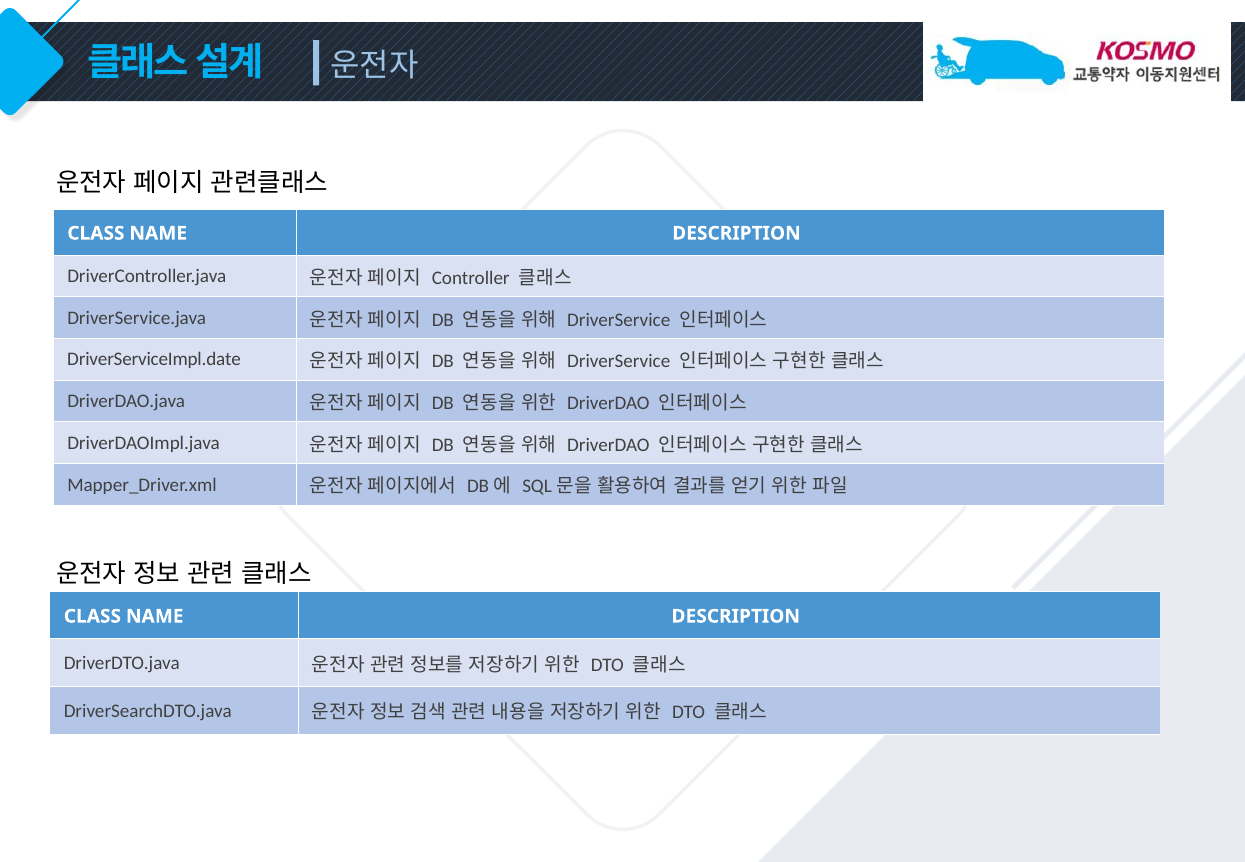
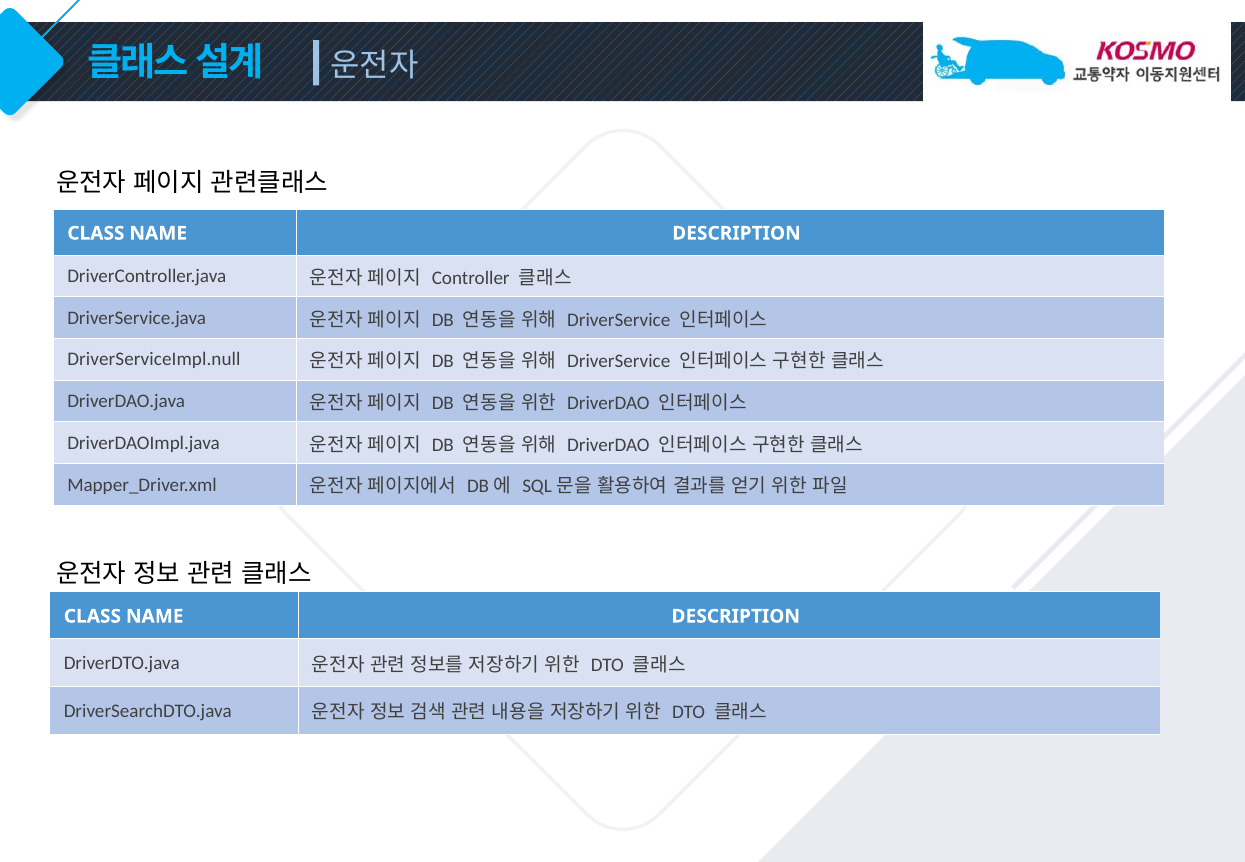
DriverServiceImpl.date: DriverServiceImpl.date -> DriverServiceImpl.null
